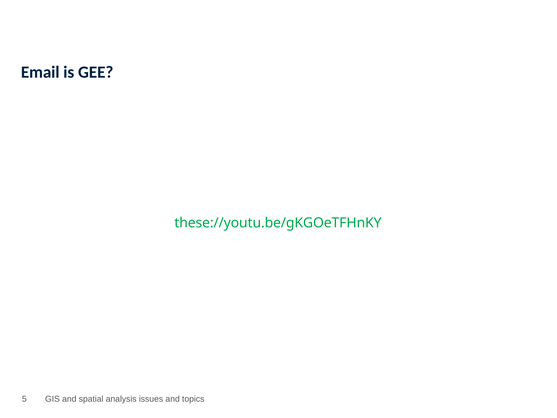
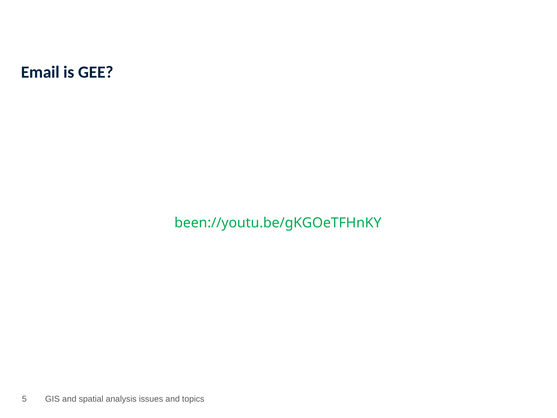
these://youtu.be/gKGOeTFHnKY: these://youtu.be/gKGOeTFHnKY -> been://youtu.be/gKGOeTFHnKY
